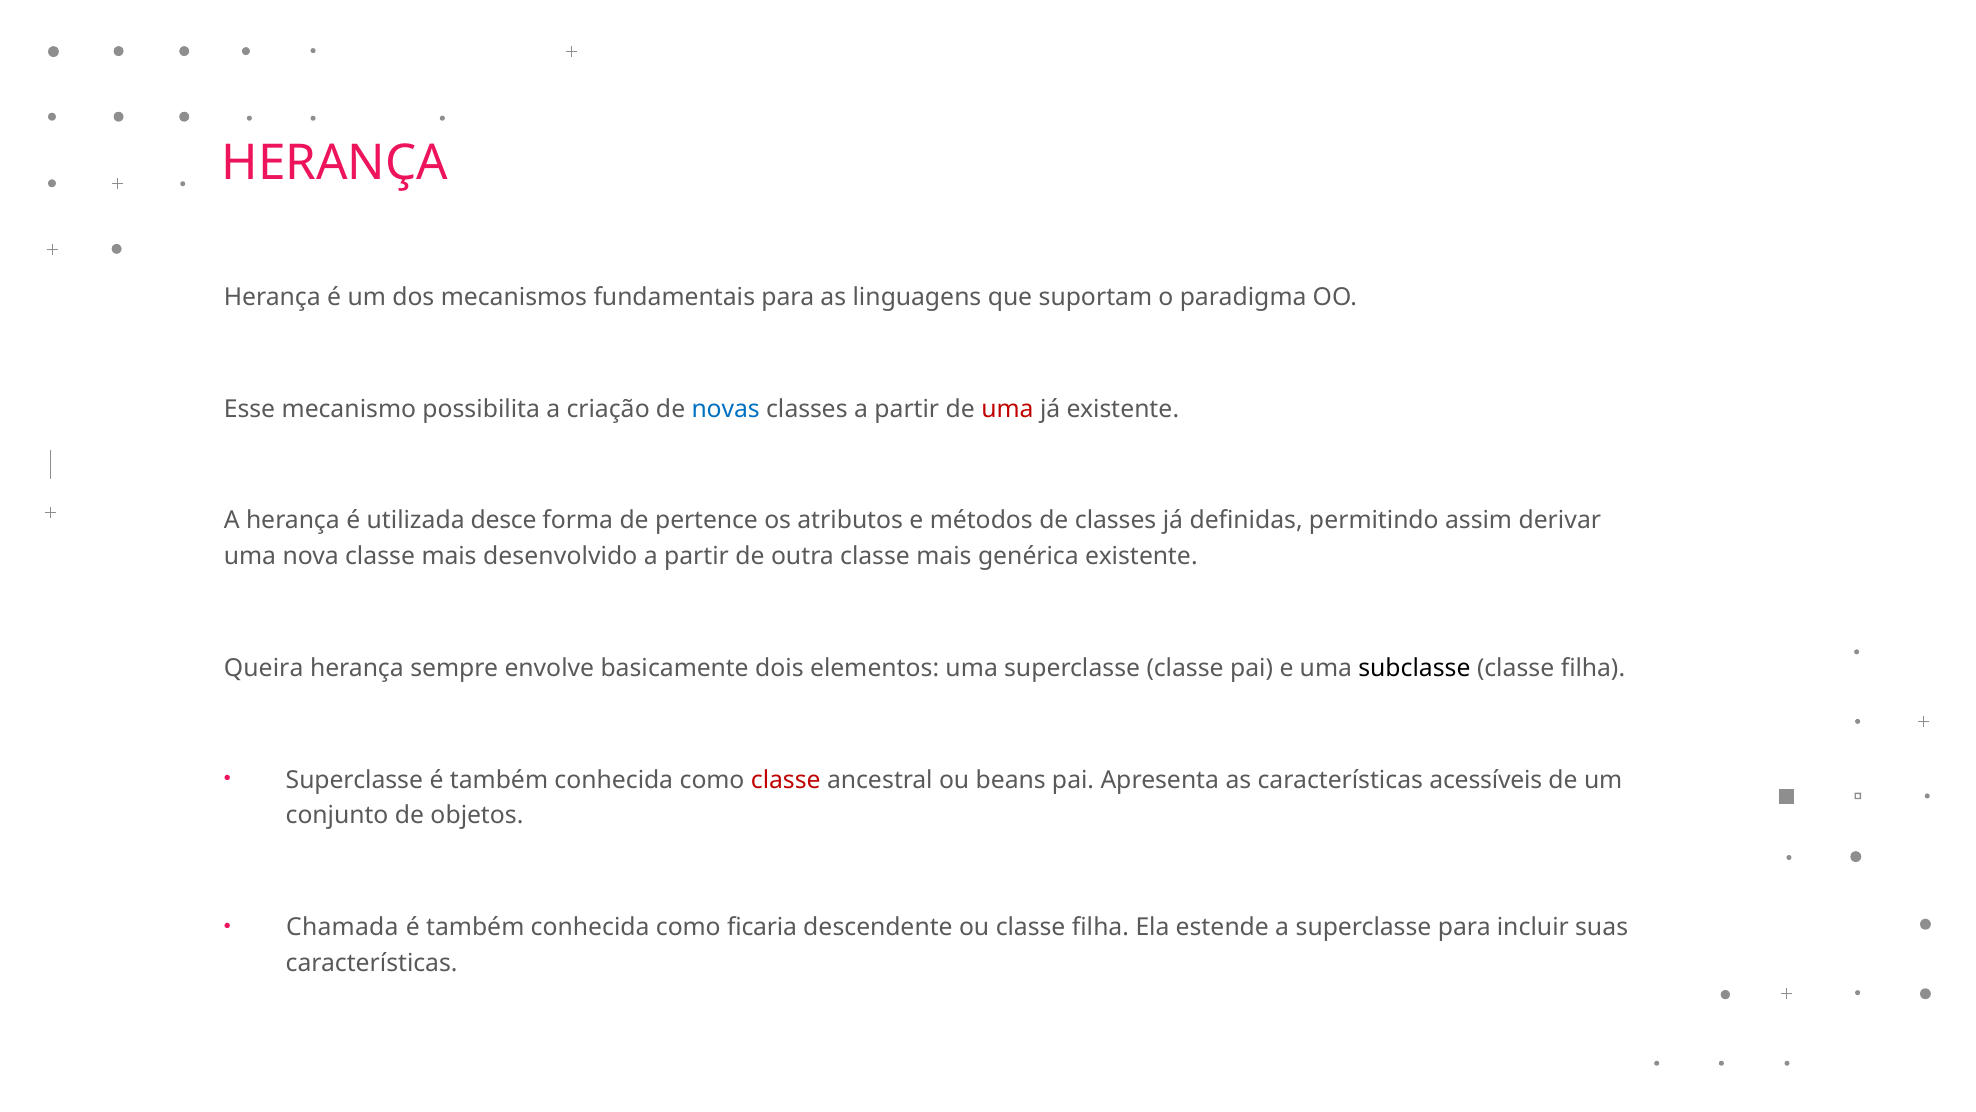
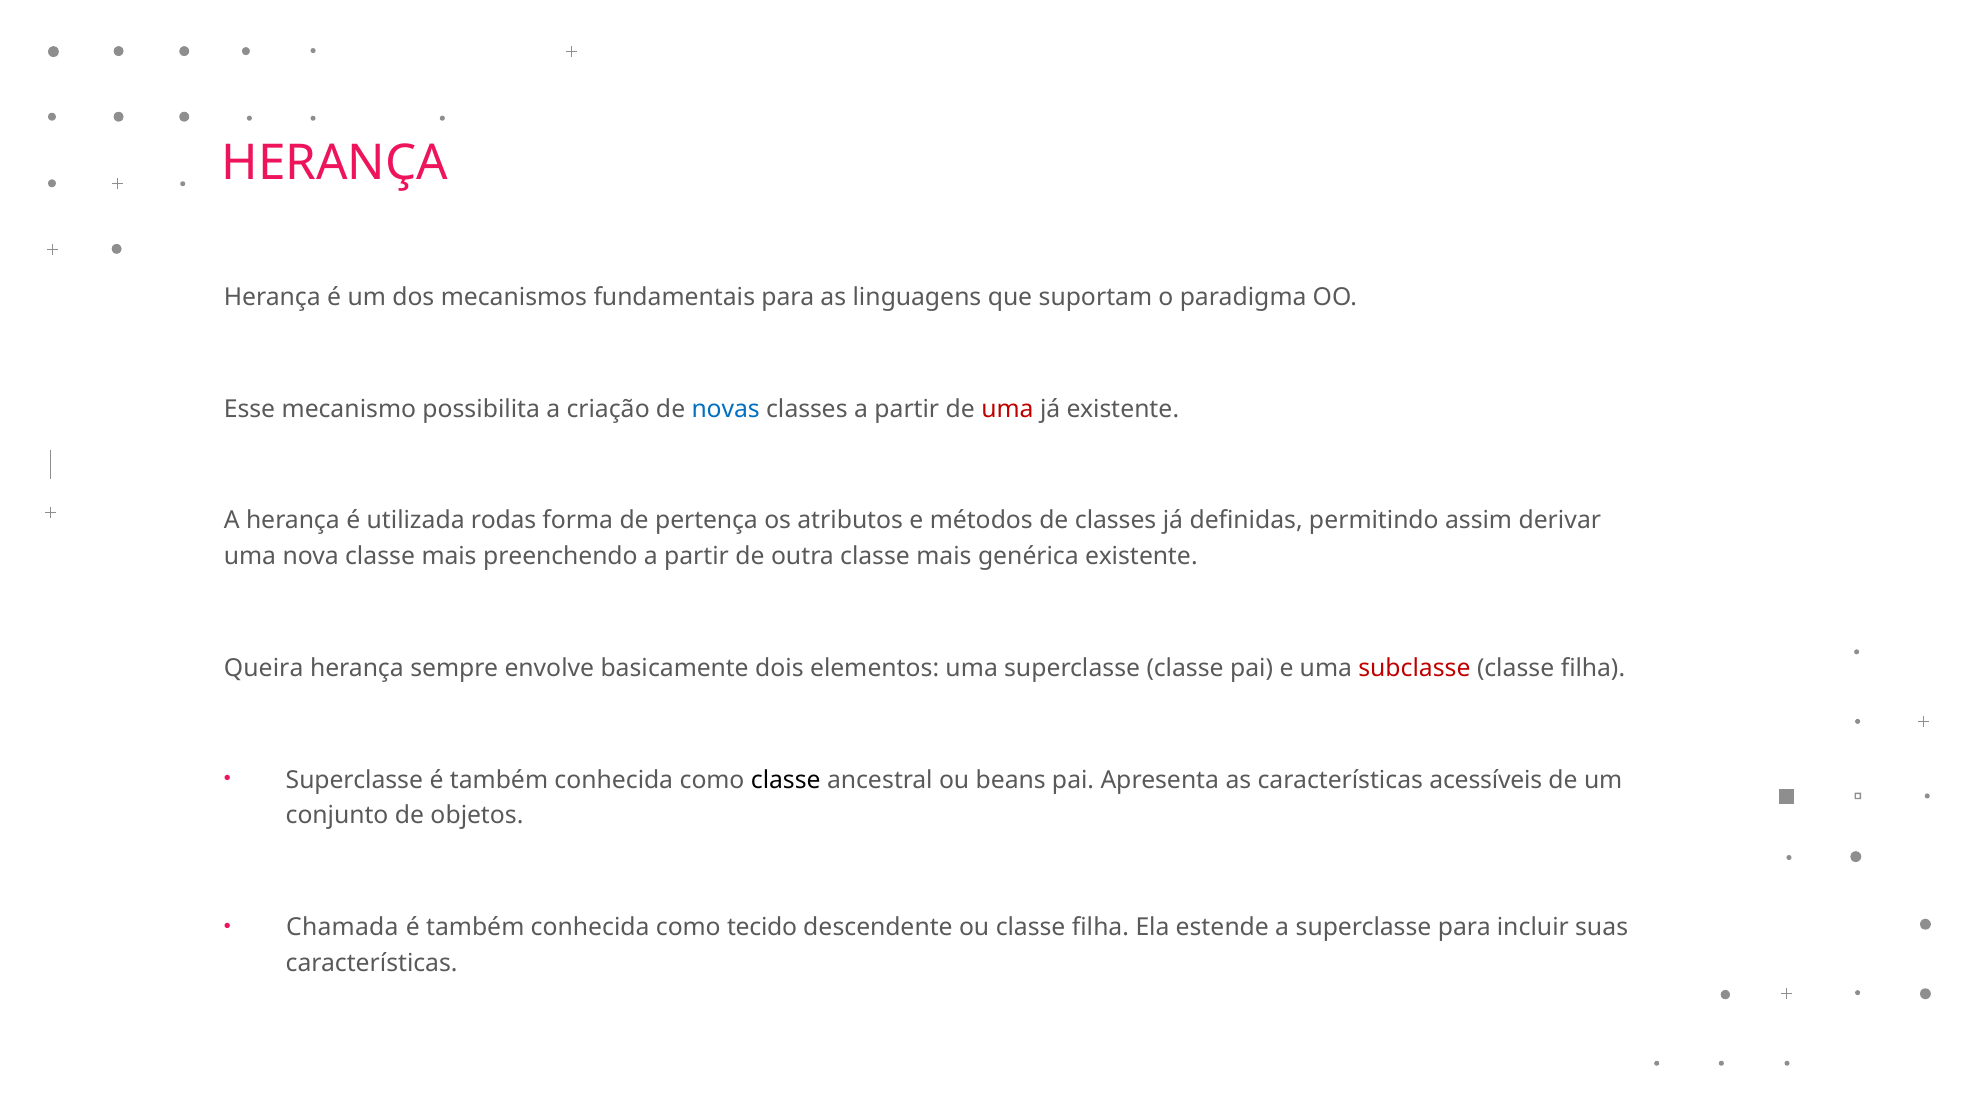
desce: desce -> rodas
pertence: pertence -> pertença
desenvolvido: desenvolvido -> preenchendo
subclasse colour: black -> red
classe at (786, 780) colour: red -> black
ficaria: ficaria -> tecido
